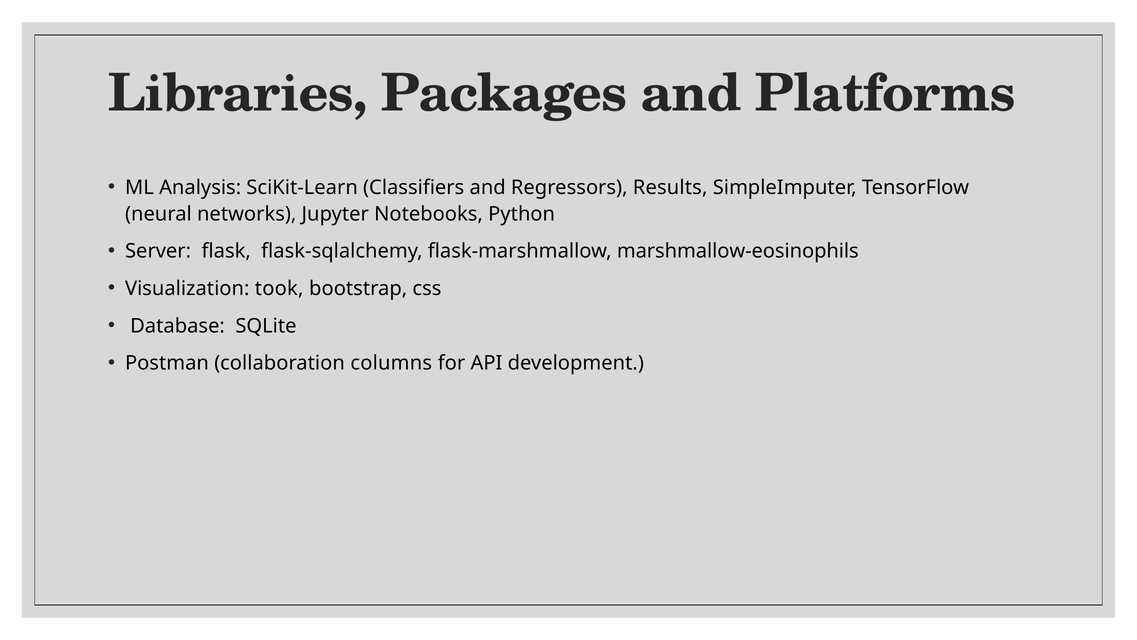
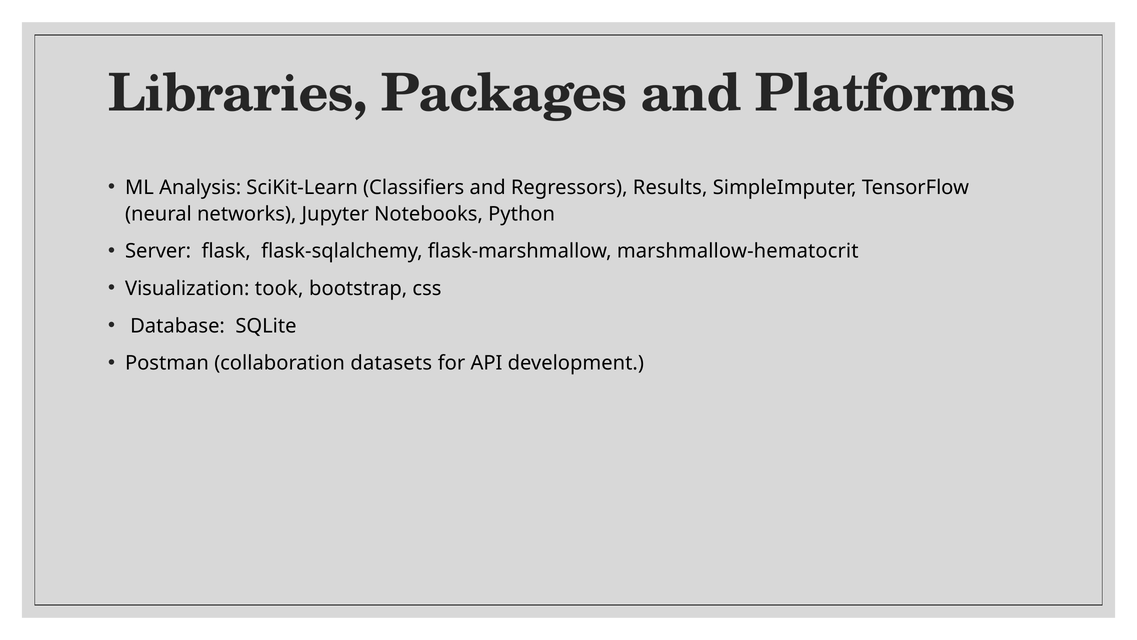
marshmallow-eosinophils: marshmallow-eosinophils -> marshmallow-hematocrit
columns: columns -> datasets
